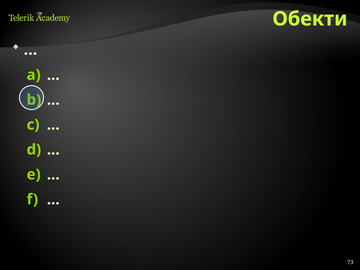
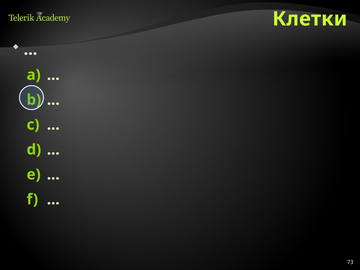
Обекти: Обекти -> Клетки
